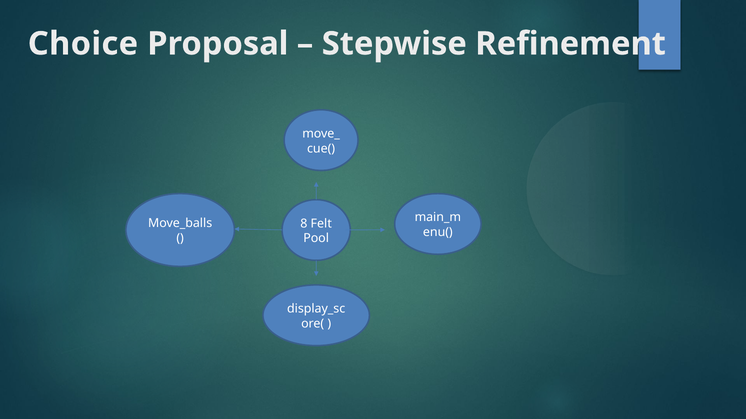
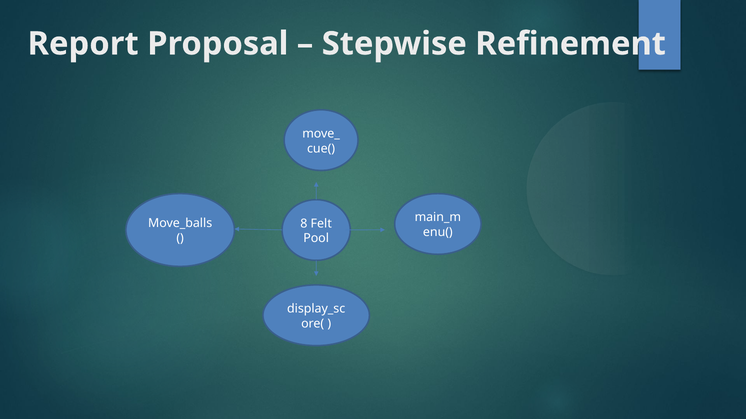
Choice: Choice -> Report
